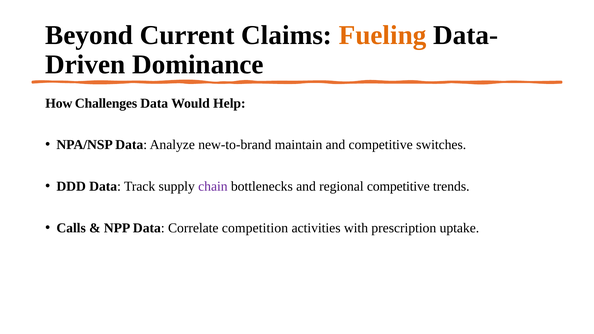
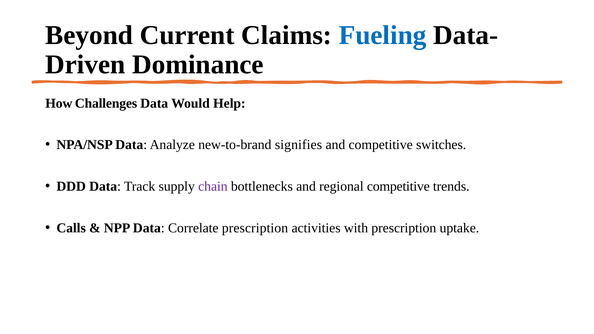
Fueling colour: orange -> blue
maintain: maintain -> signifies
Correlate competition: competition -> prescription
